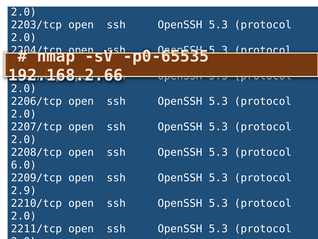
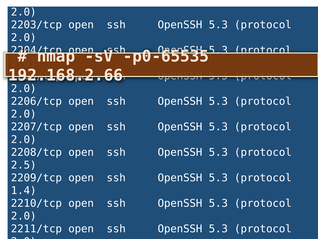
6.0: 6.0 -> 2.5
2.9: 2.9 -> 1.4
